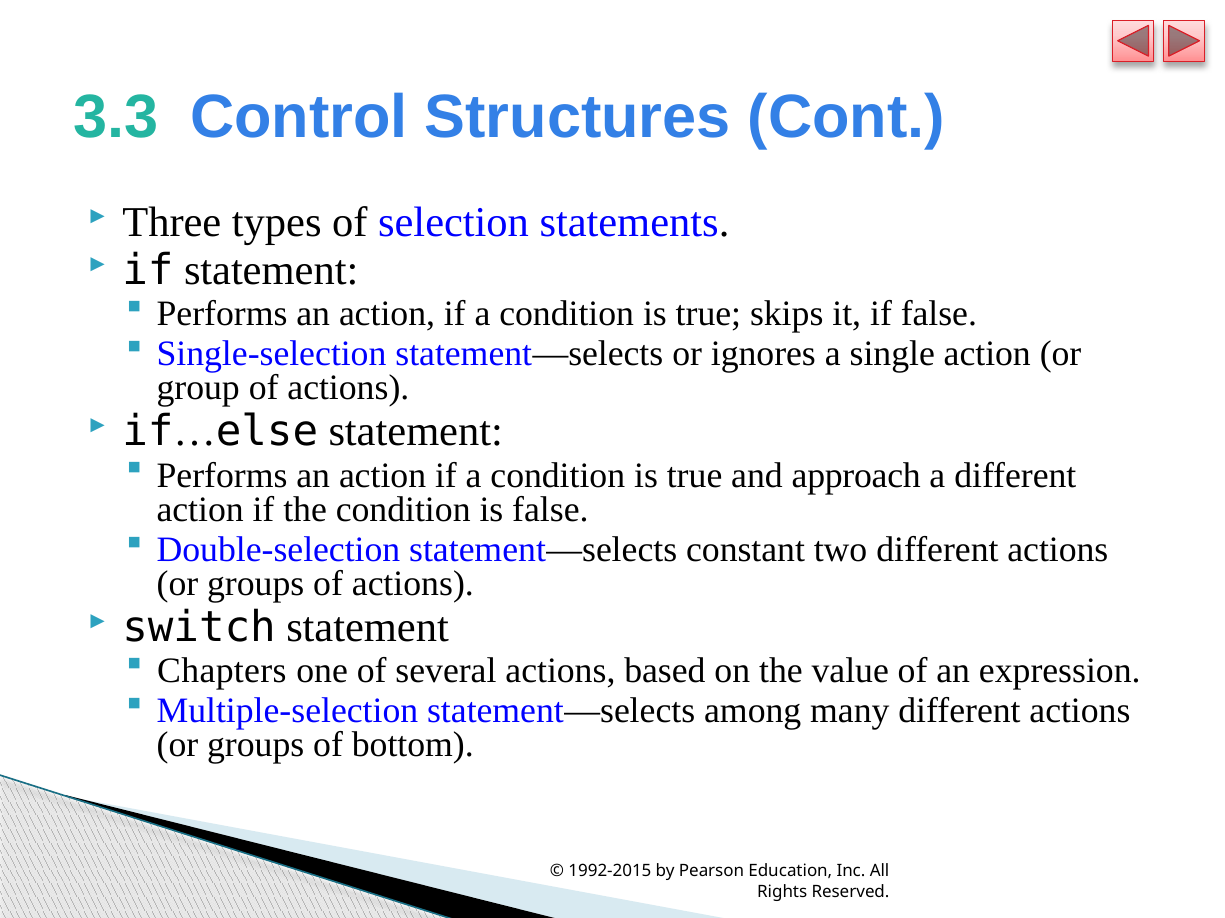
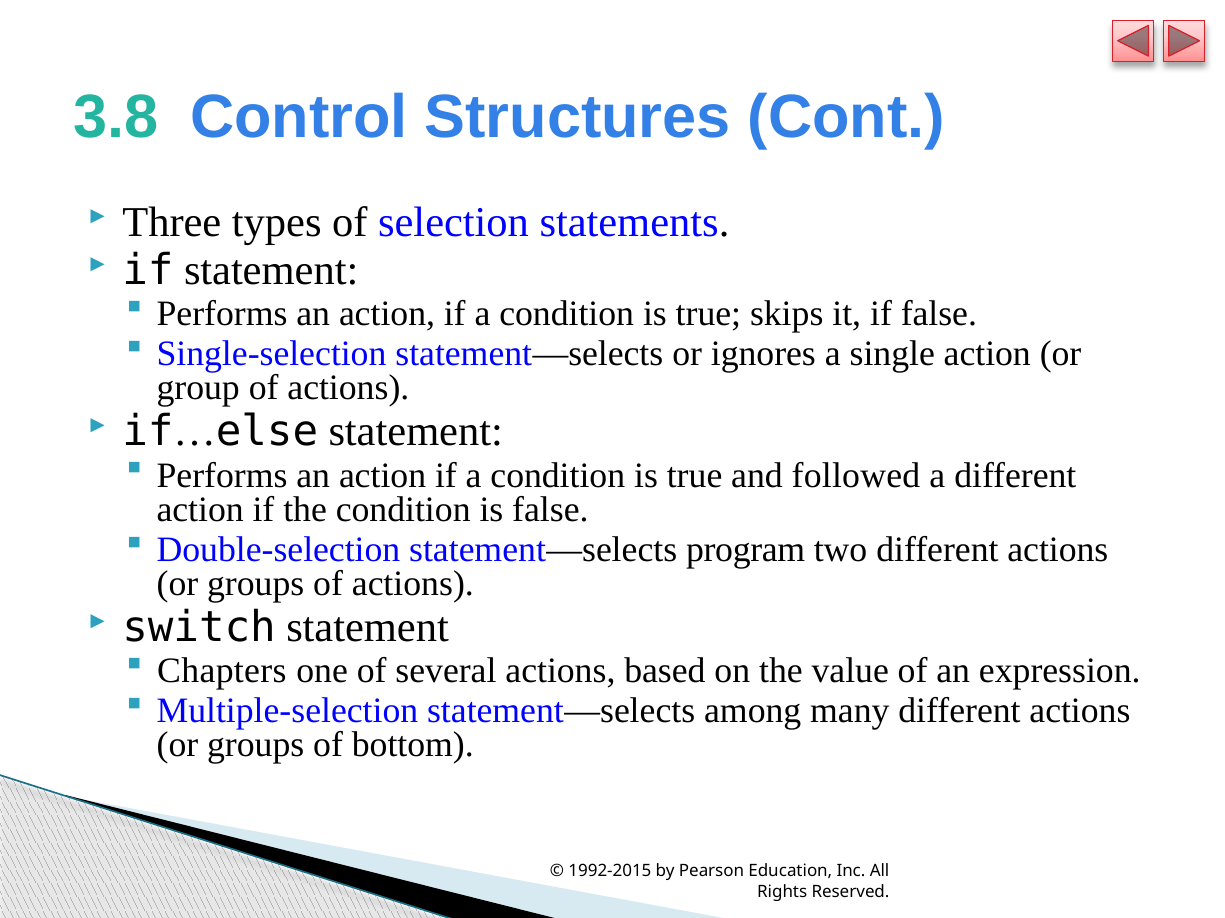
3.3: 3.3 -> 3.8
approach: approach -> followed
constant: constant -> program
